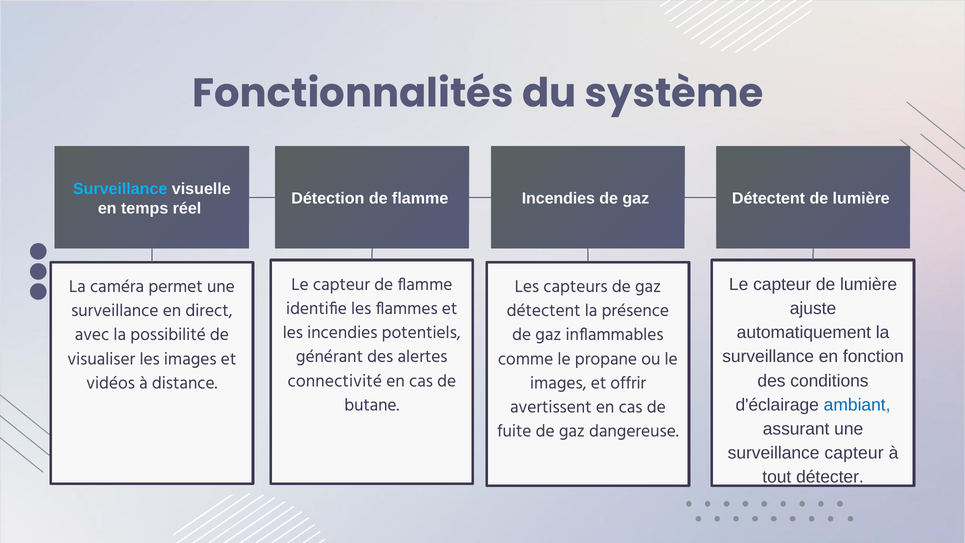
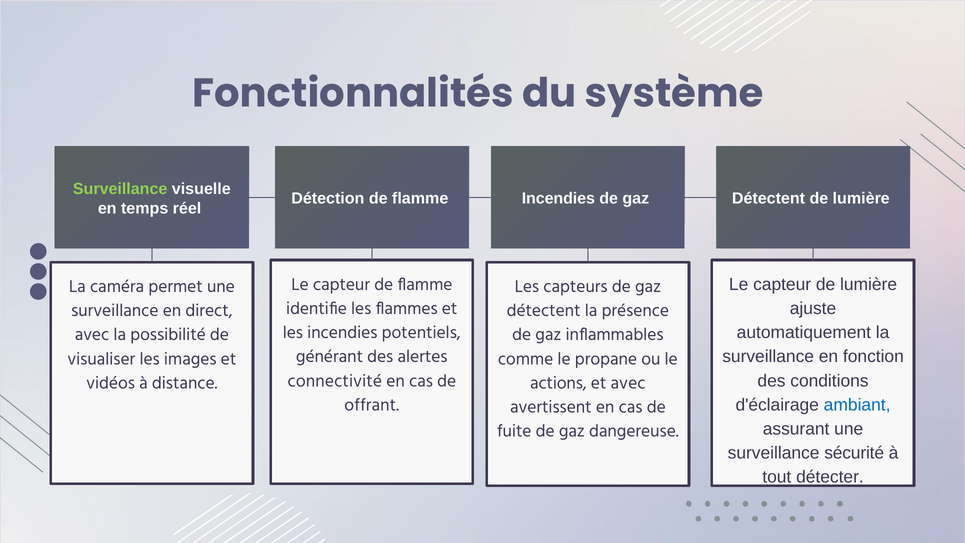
Surveillance at (120, 189) colour: light blue -> light green
images at (558, 383): images -> actions
et offrir: offrir -> avec
butane: butane -> offrant
surveillance capteur: capteur -> sécurité
